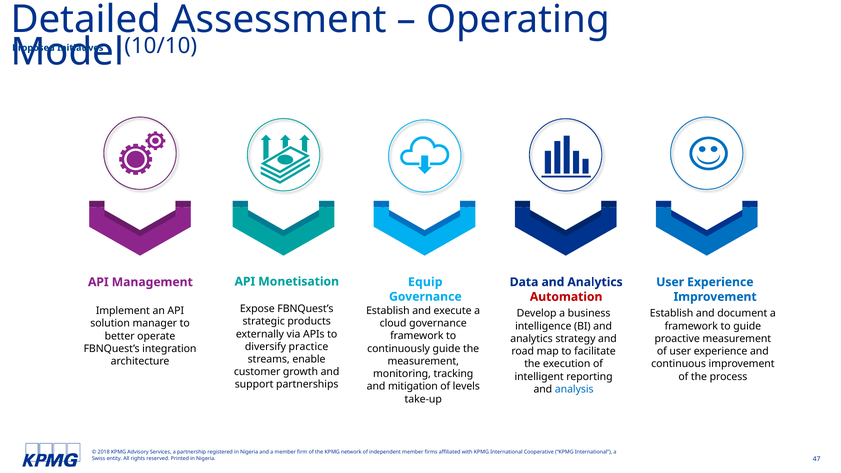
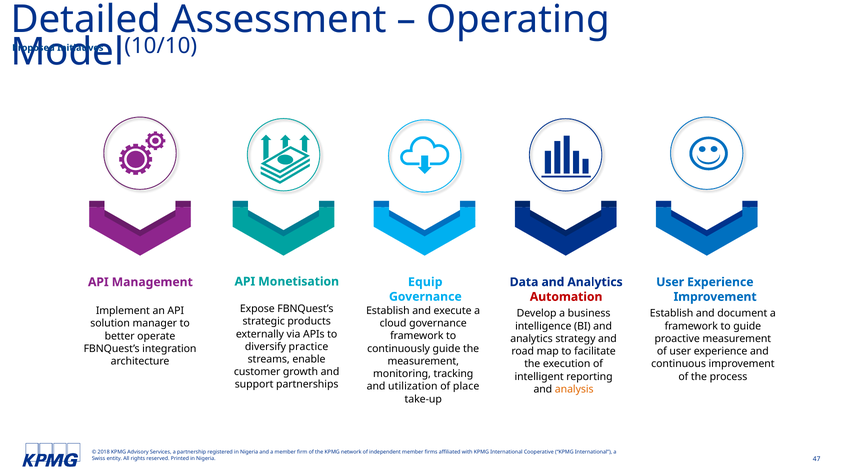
mitigation: mitigation -> utilization
levels: levels -> place
analysis colour: blue -> orange
